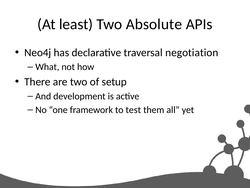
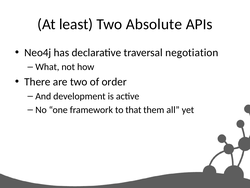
setup: setup -> order
test: test -> that
